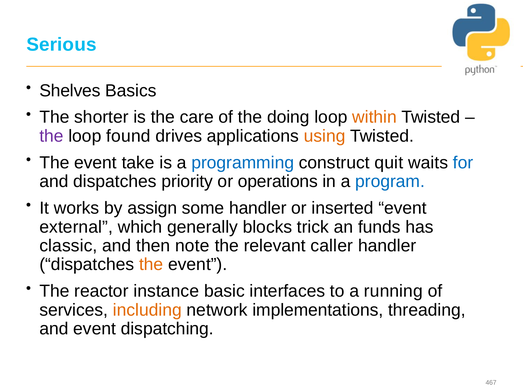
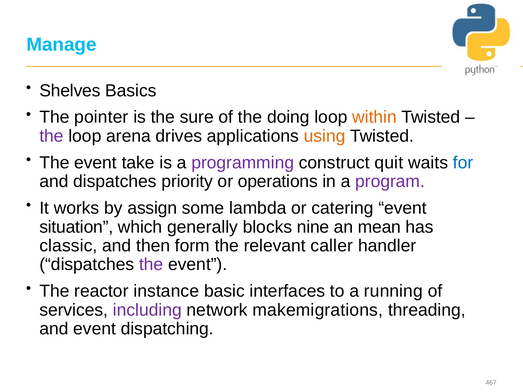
Serious: Serious -> Manage
shorter: shorter -> pointer
care: care -> sure
found: found -> arena
programming colour: blue -> purple
program colour: blue -> purple
some handler: handler -> lambda
inserted: inserted -> catering
external: external -> situation
trick: trick -> nine
funds: funds -> mean
note: note -> form
the at (151, 265) colour: orange -> purple
including colour: orange -> purple
implementations: implementations -> makemigrations
